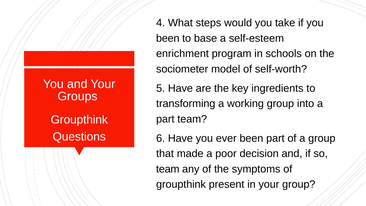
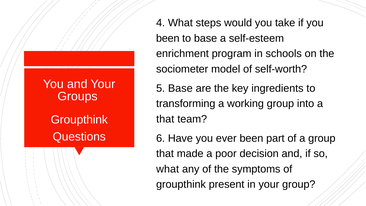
5 Have: Have -> Base
part at (165, 119): part -> that
team at (168, 169): team -> what
